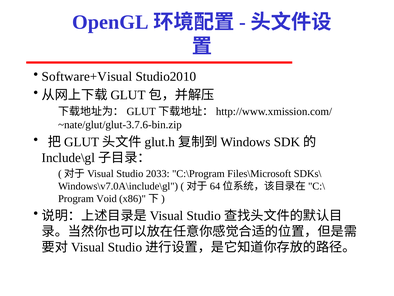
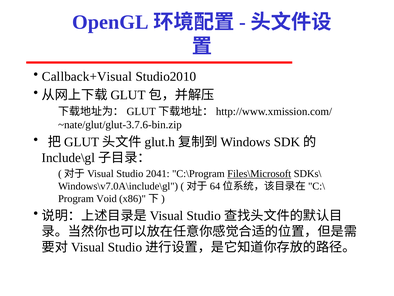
Software+Visual: Software+Visual -> Callback+Visual
2033: 2033 -> 2041
Files\Microsoft underline: none -> present
